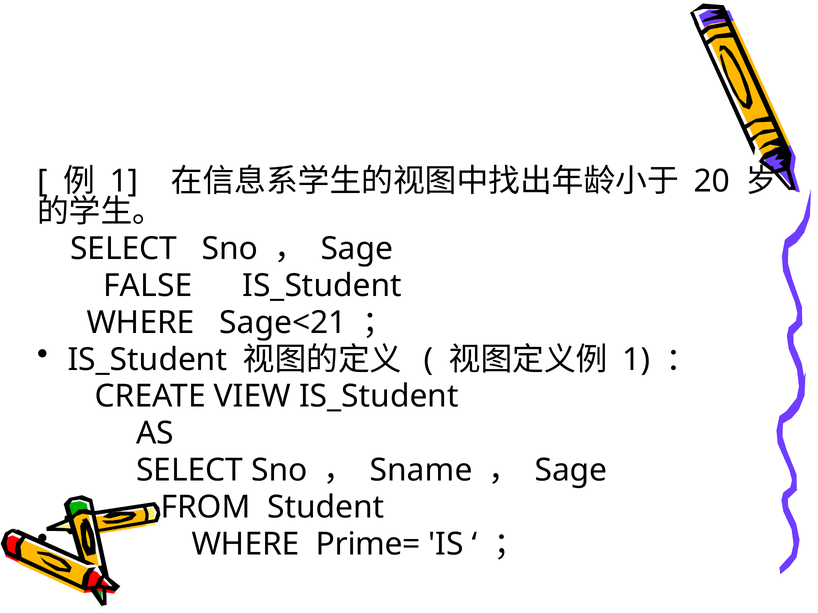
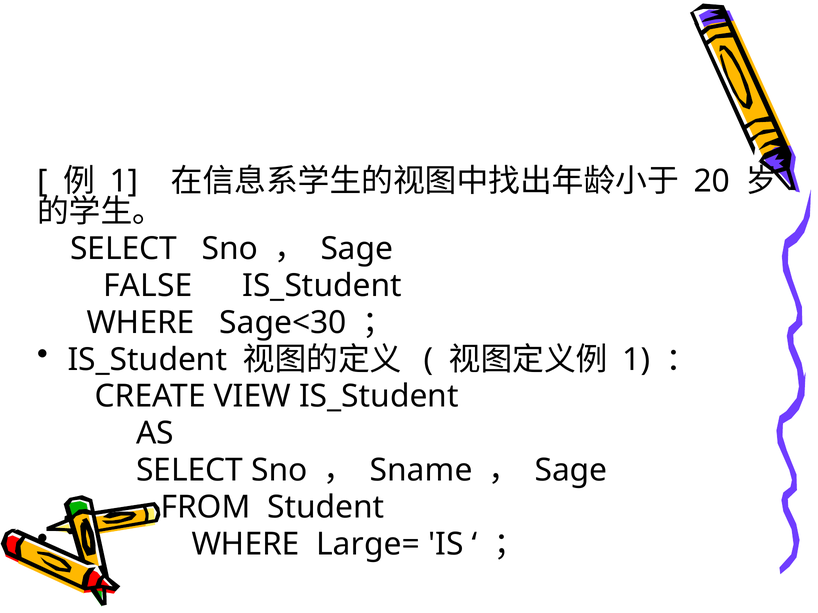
Sage<21: Sage<21 -> Sage<30
Prime=: Prime= -> Large=
